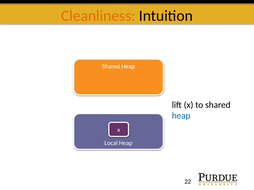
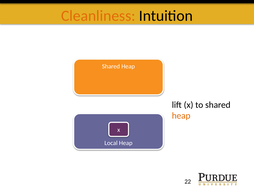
heap at (181, 116) colour: blue -> orange
